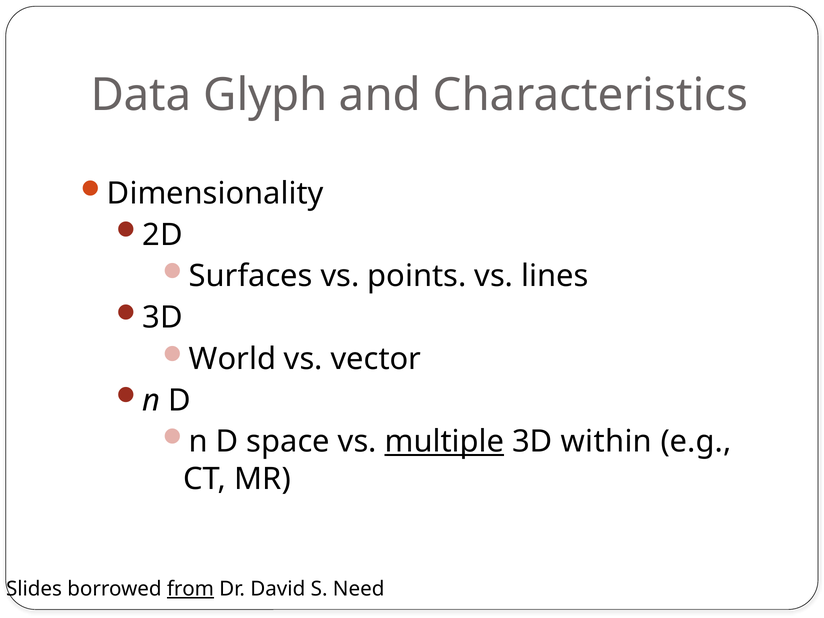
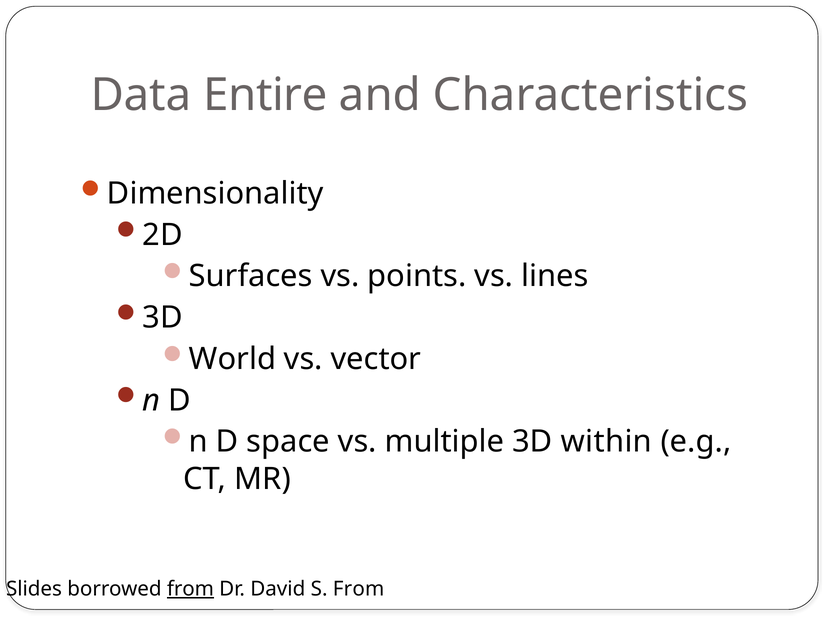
Glyph: Glyph -> Entire
multiple underline: present -> none
S Need: Need -> From
